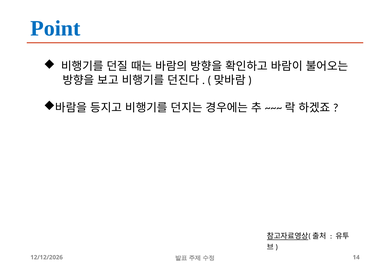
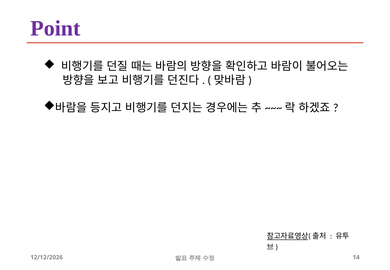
Point colour: blue -> purple
